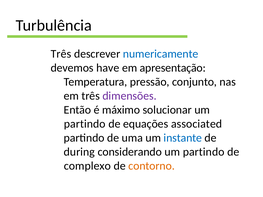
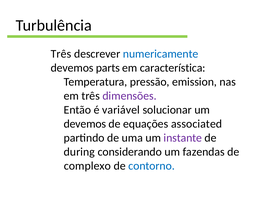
have: have -> parts
apresentação: apresentação -> característica
conjunto: conjunto -> emission
máximo: máximo -> variável
partindo at (85, 124): partindo -> devemos
instante colour: blue -> purple
considerando um partindo: partindo -> fazendas
contorno colour: orange -> blue
